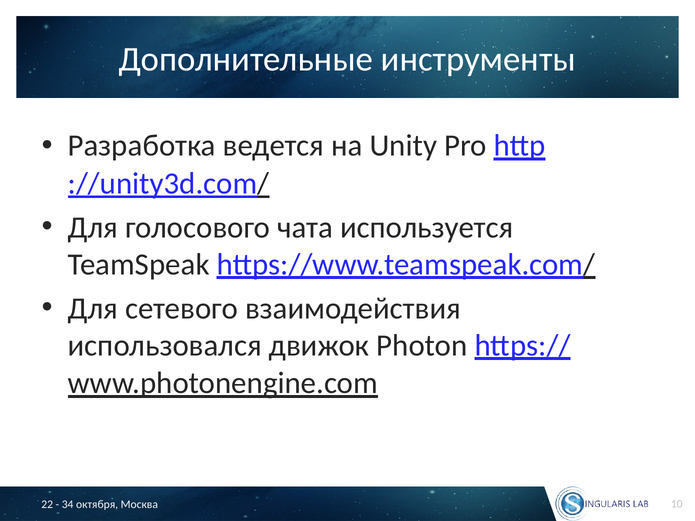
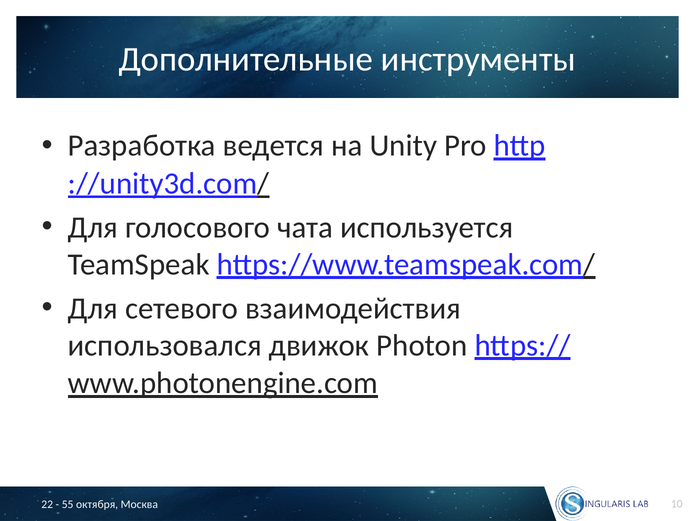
34: 34 -> 55
